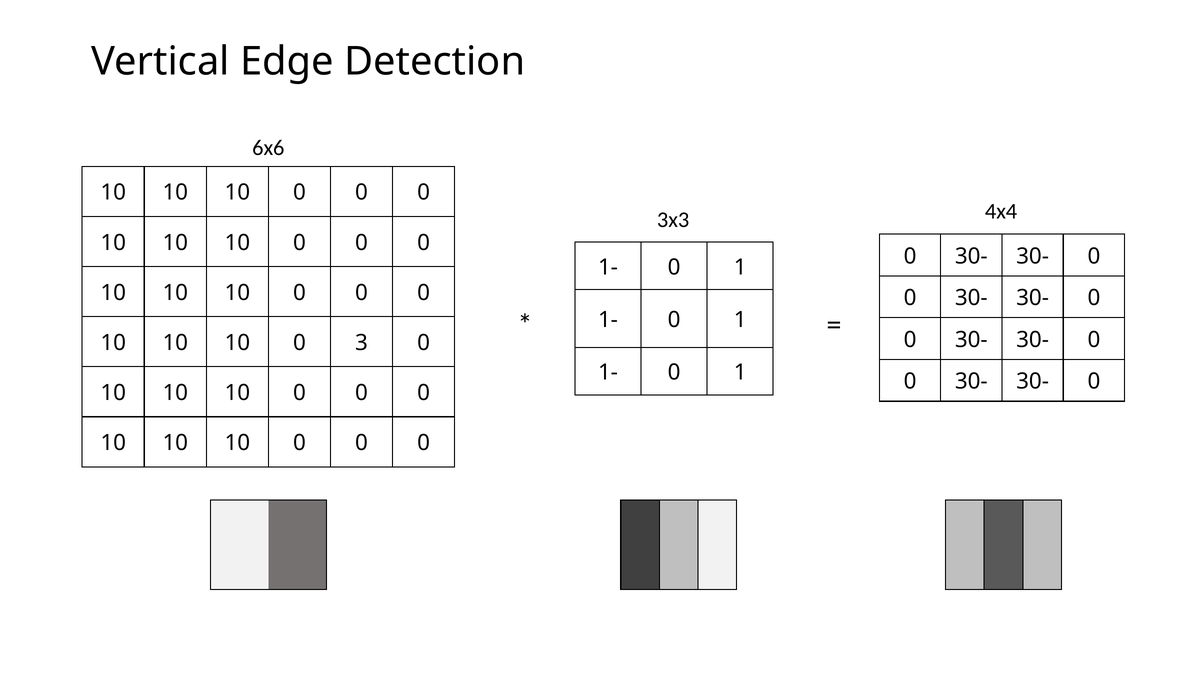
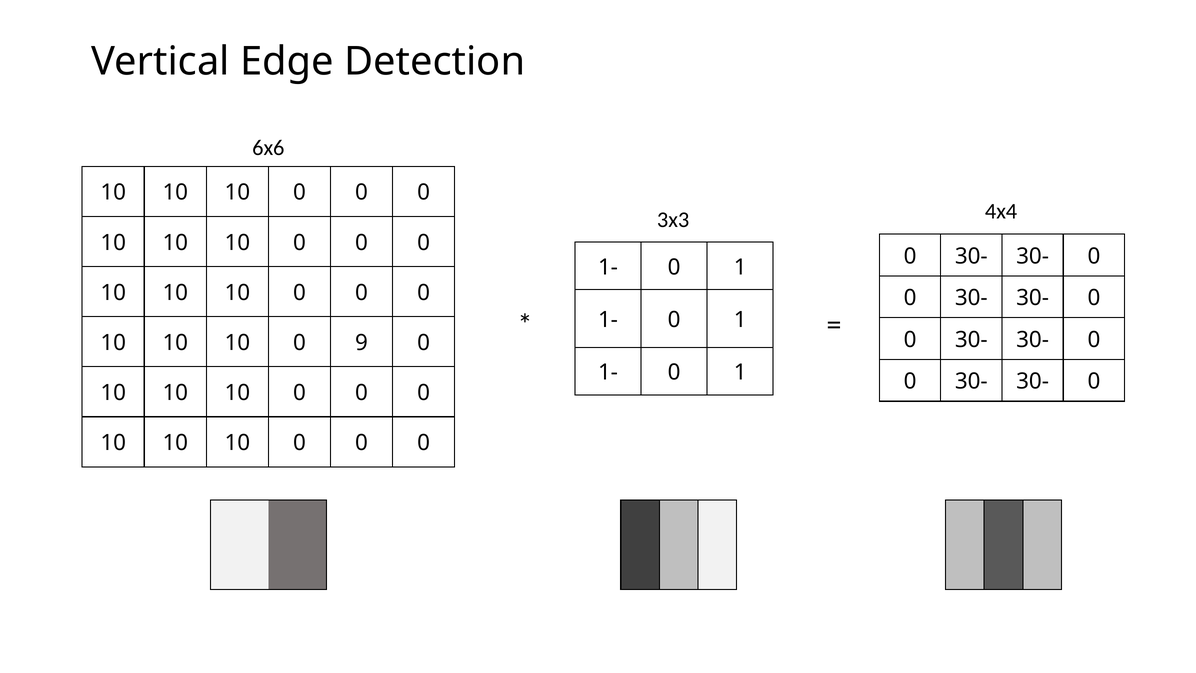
3: 3 -> 9
